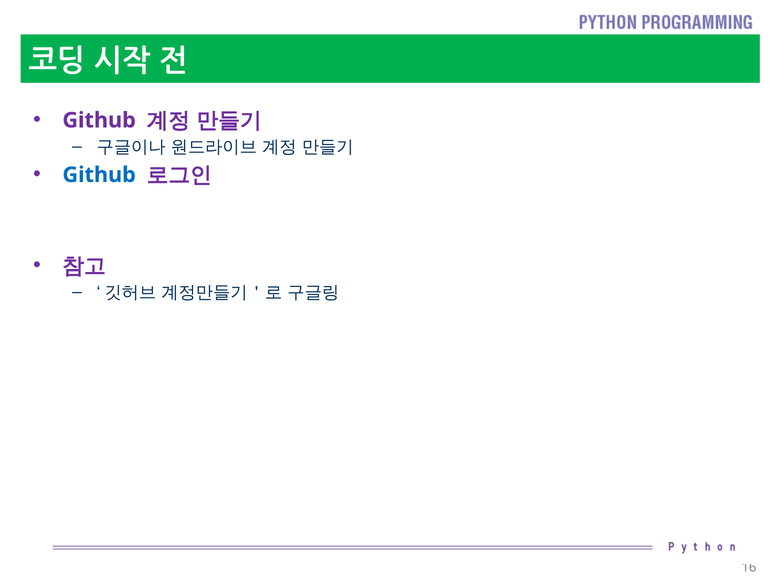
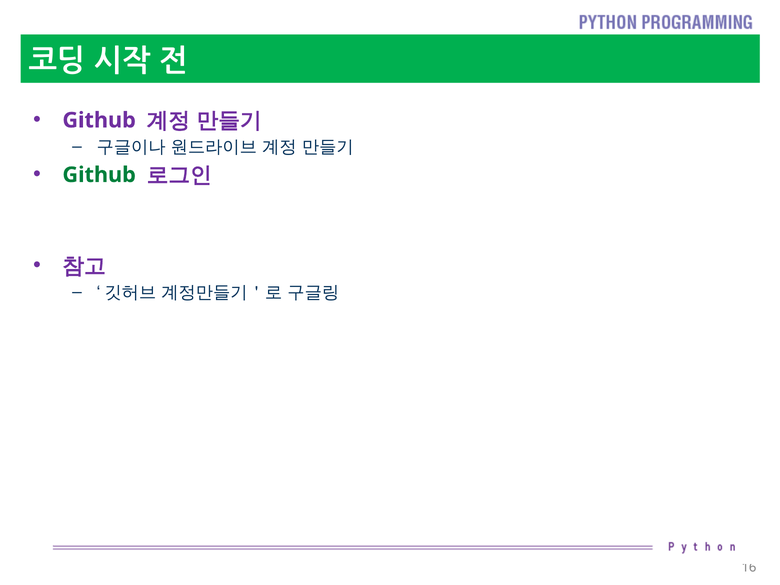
Github at (99, 175) colour: blue -> green
